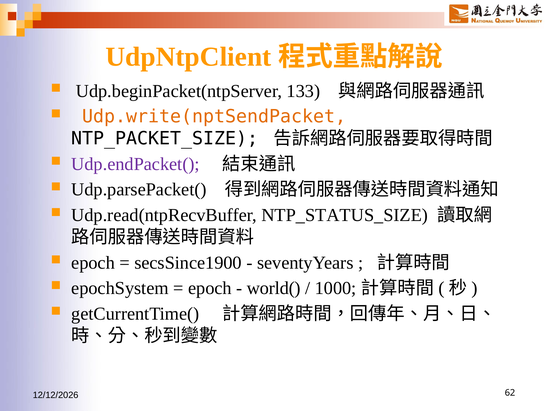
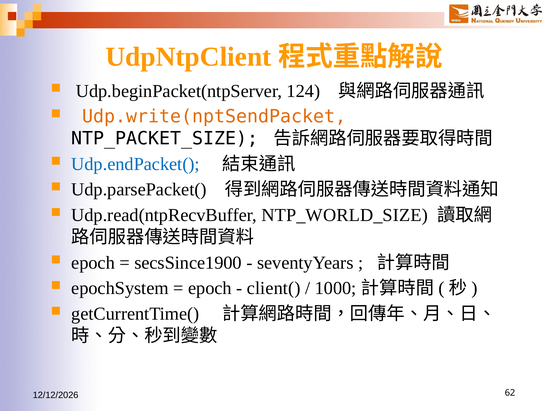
133: 133 -> 124
Udp.endPacket( colour: purple -> blue
NTP_STATUS_SIZE: NTP_STATUS_SIZE -> NTP_WORLD_SIZE
world(: world( -> client(
